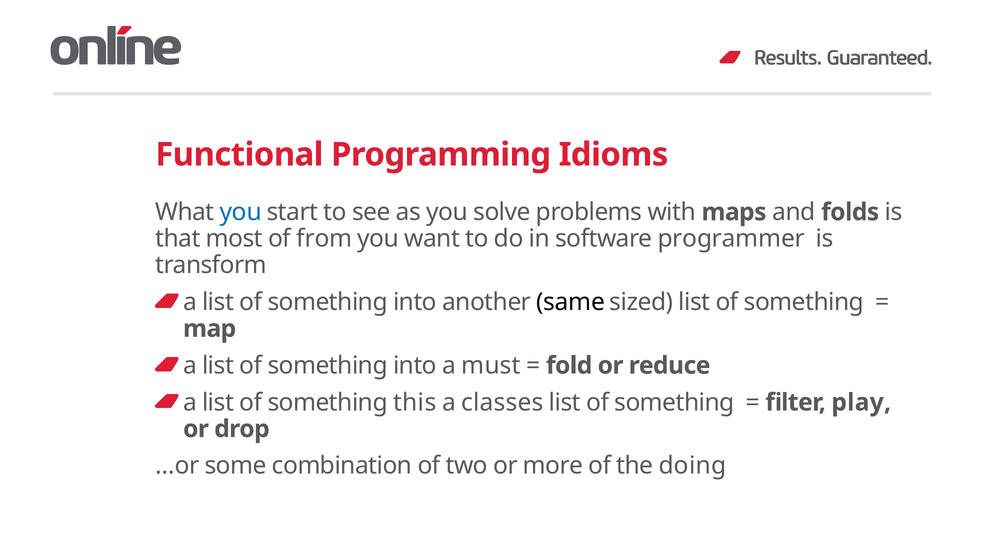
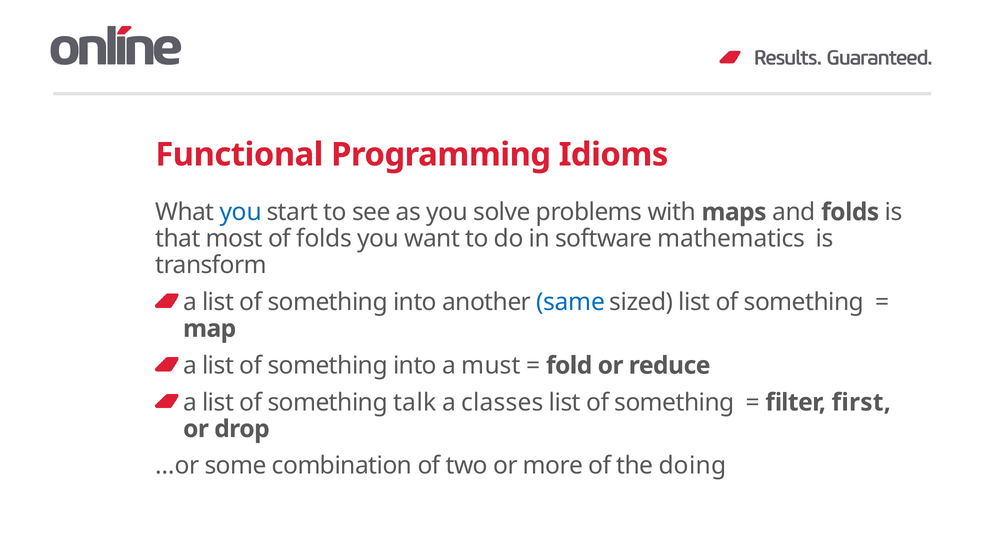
of from: from -> folds
programmer: programmer -> mathematics
same colour: black -> blue
this: this -> talk
play: play -> first
